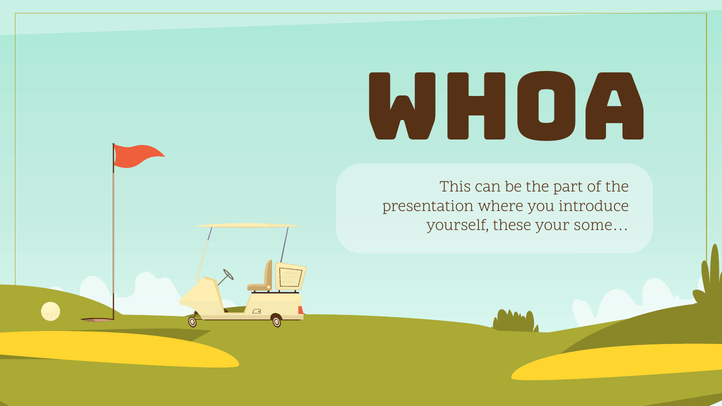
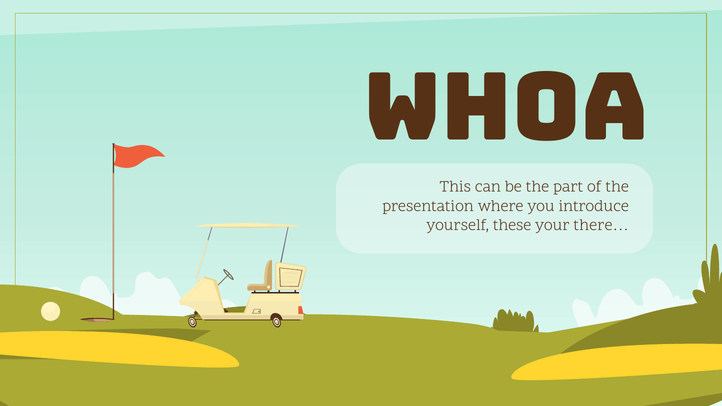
some…: some… -> there…
